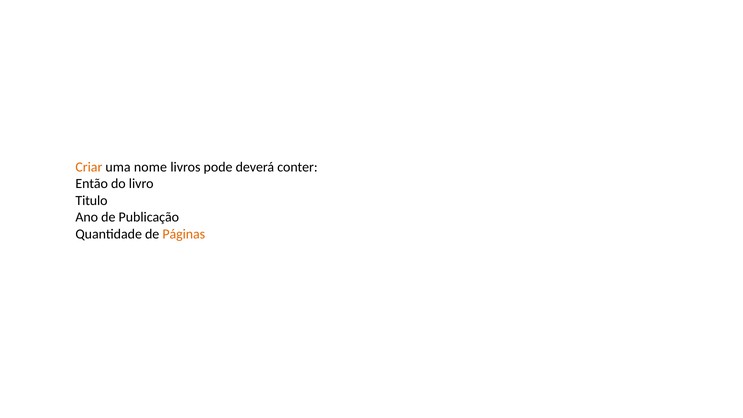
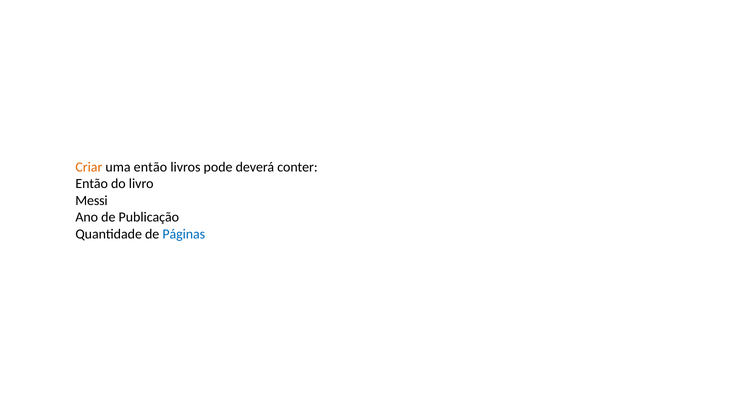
uma nome: nome -> então
Titulo: Titulo -> Messi
Páginas colour: orange -> blue
